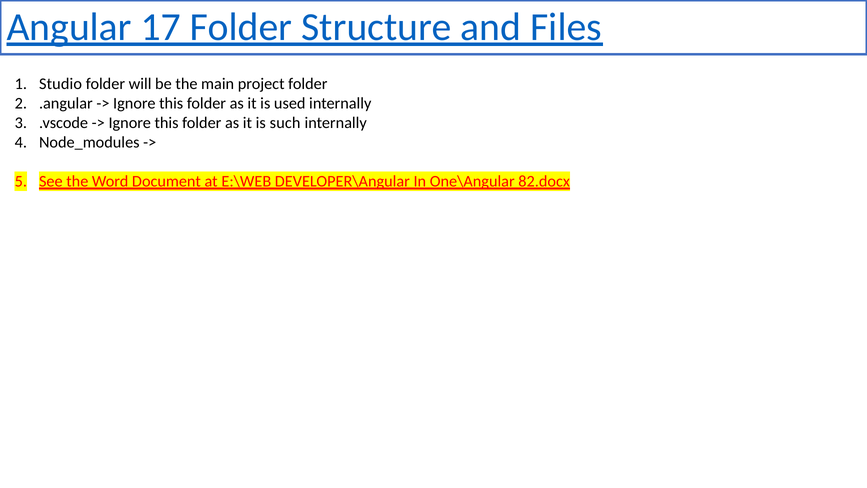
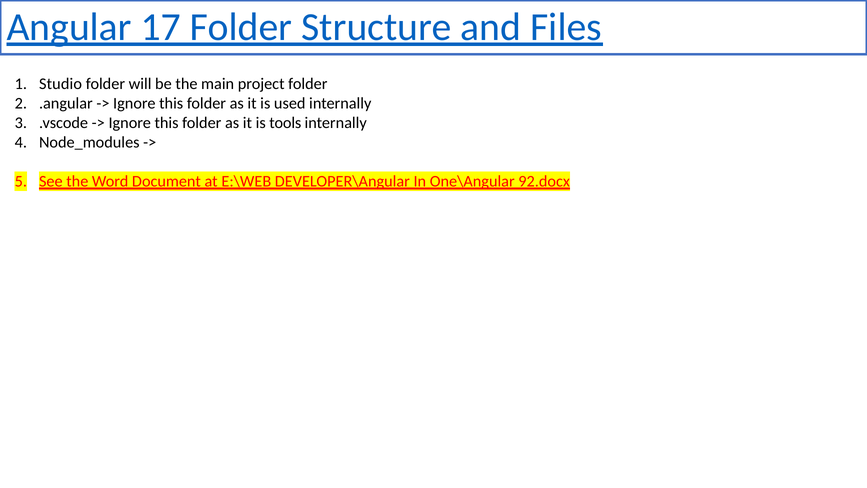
such: such -> tools
82.docx: 82.docx -> 92.docx
